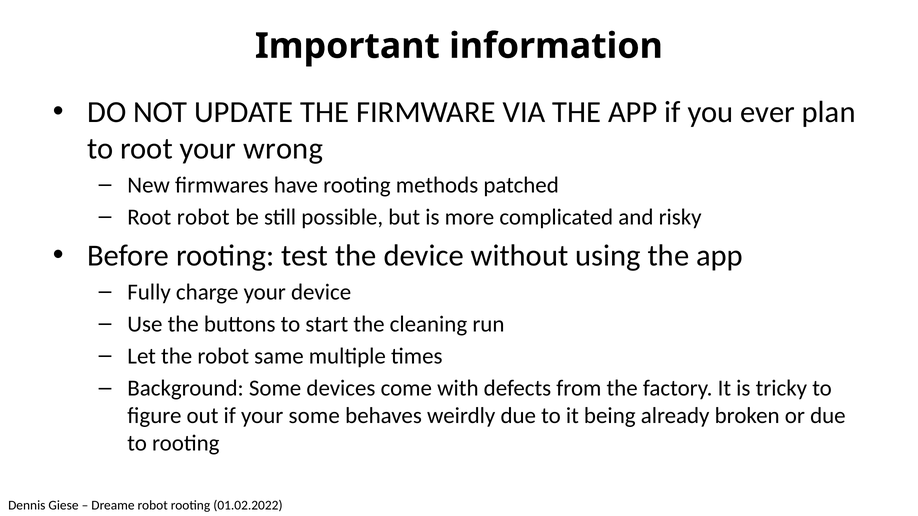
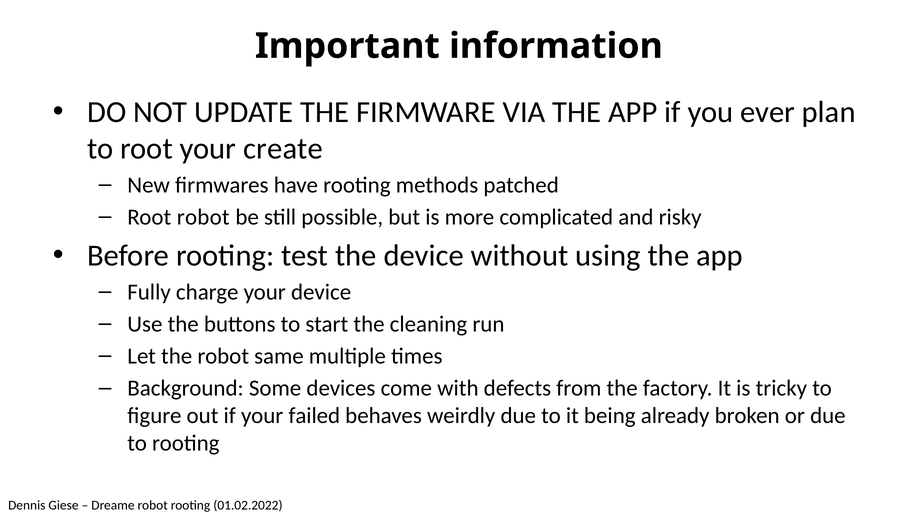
wrong: wrong -> create
your some: some -> failed
